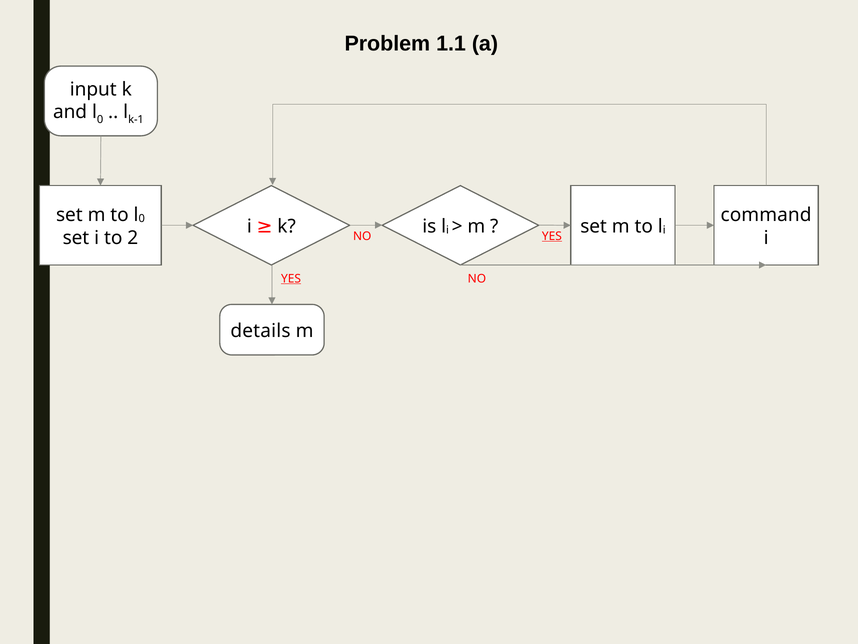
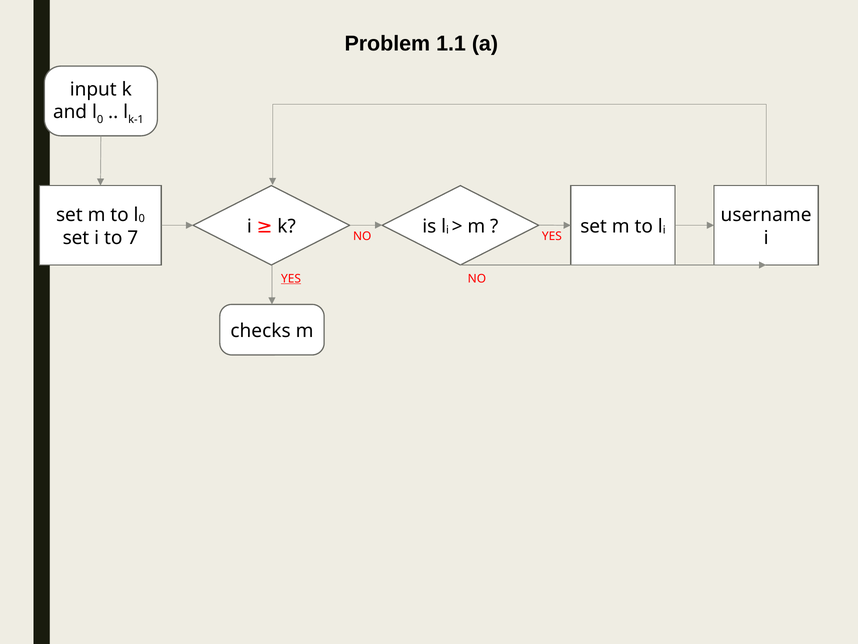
command: command -> username
2: 2 -> 7
YES at (552, 236) underline: present -> none
details: details -> checks
